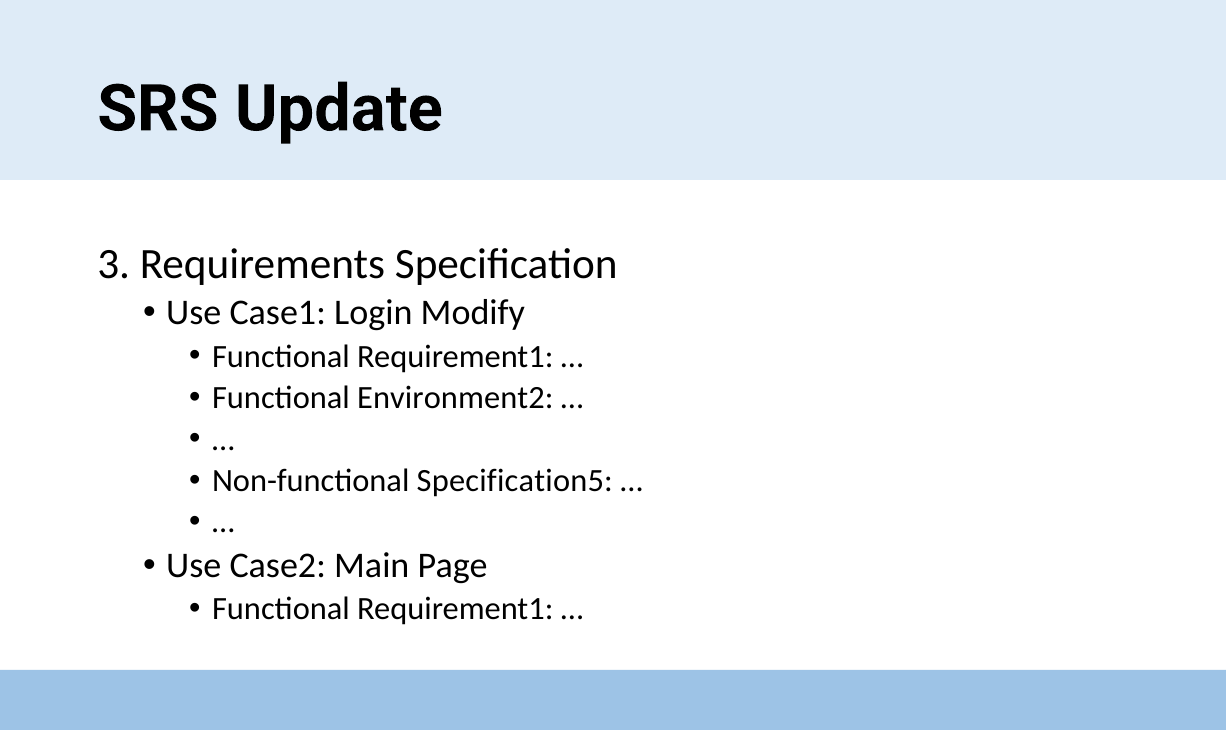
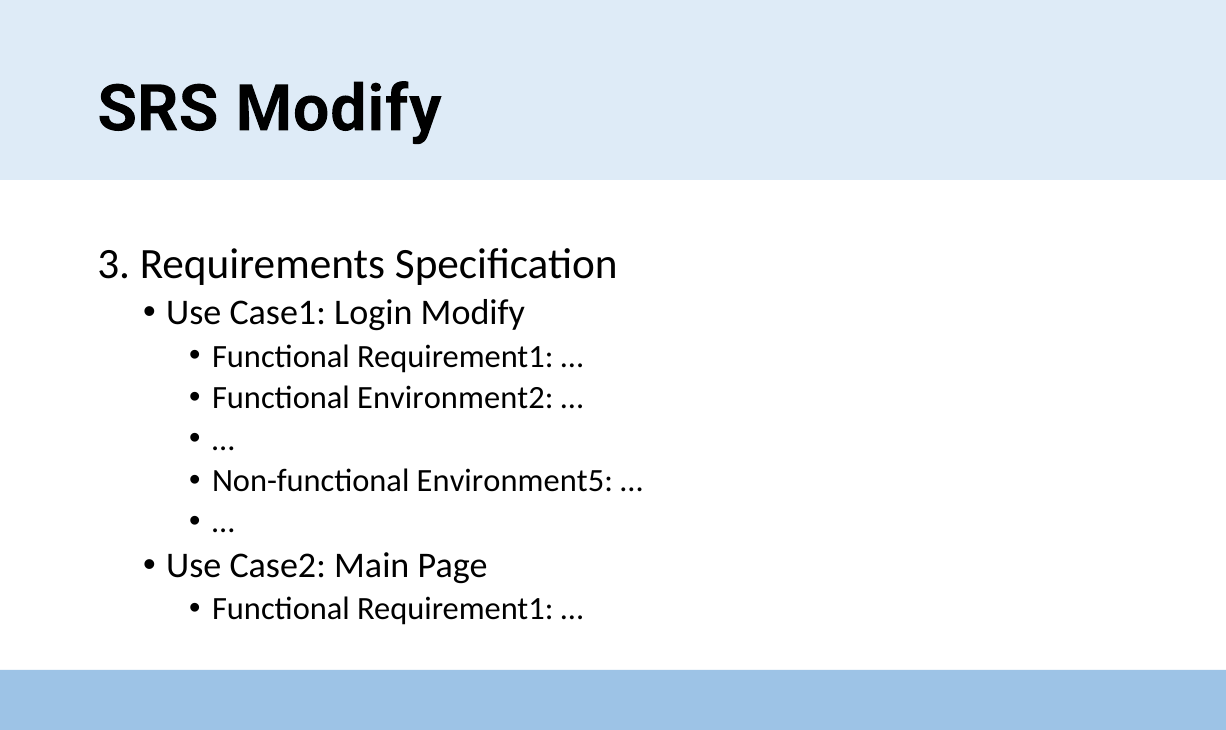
SRS Update: Update -> Modify
Specification5: Specification5 -> Environment5
